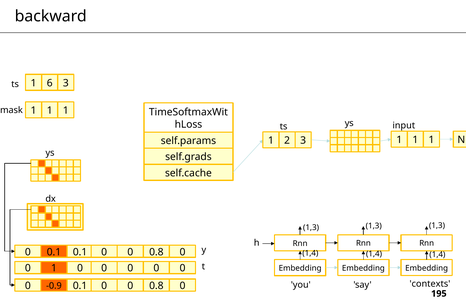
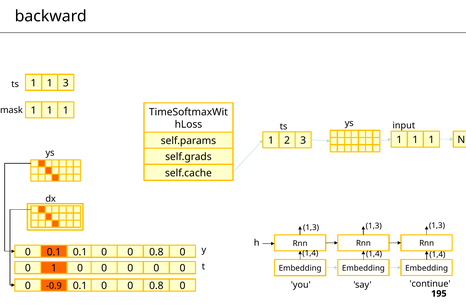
ts 1 6: 6 -> 1
contexts: contexts -> continue
